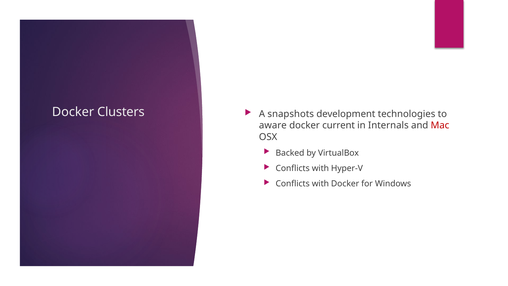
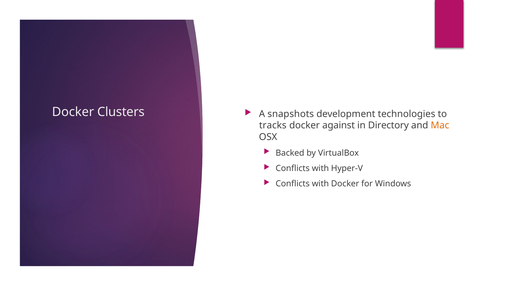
aware: aware -> tracks
current: current -> against
Internals: Internals -> Directory
Mac colour: red -> orange
